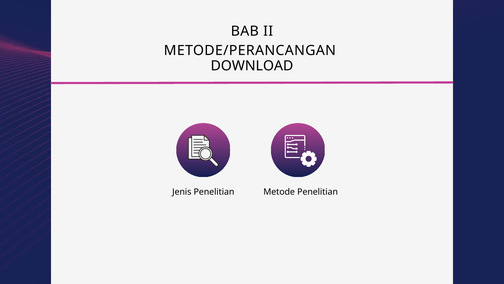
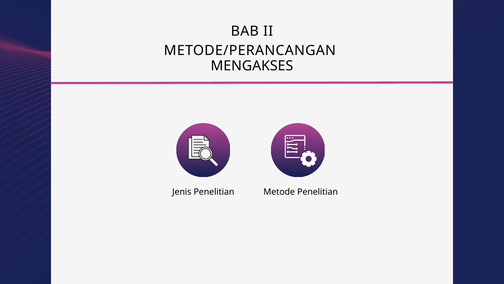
DOWNLOAD: DOWNLOAD -> MENGAKSES
